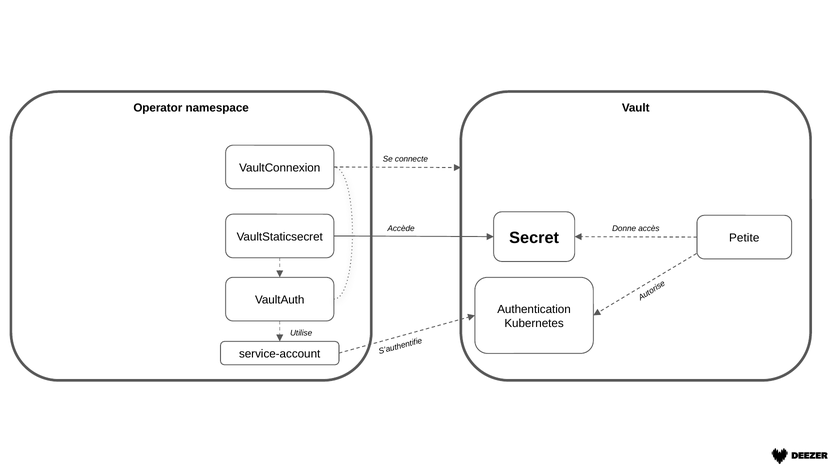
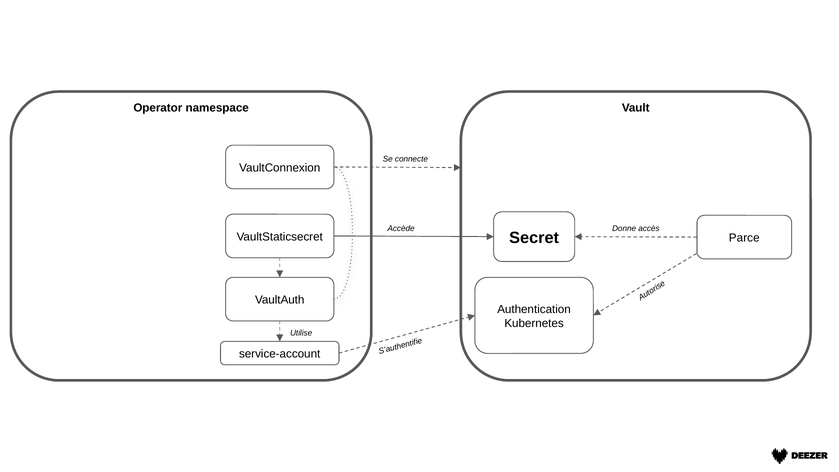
Petite: Petite -> Parce
